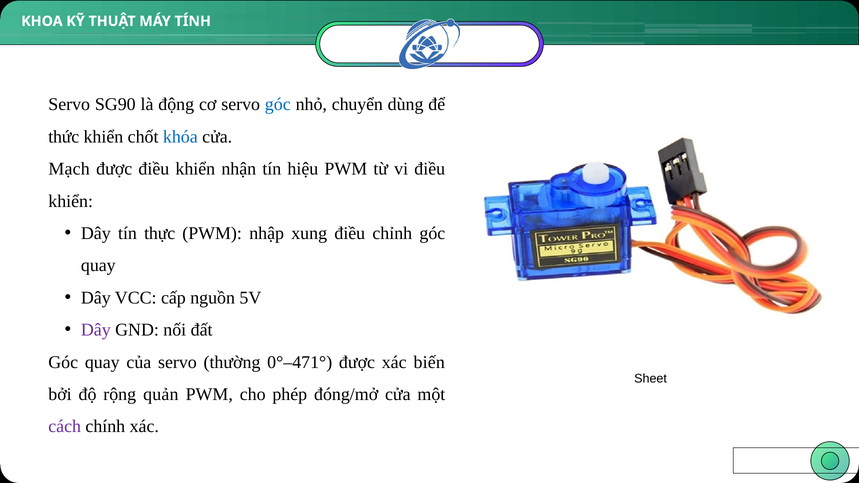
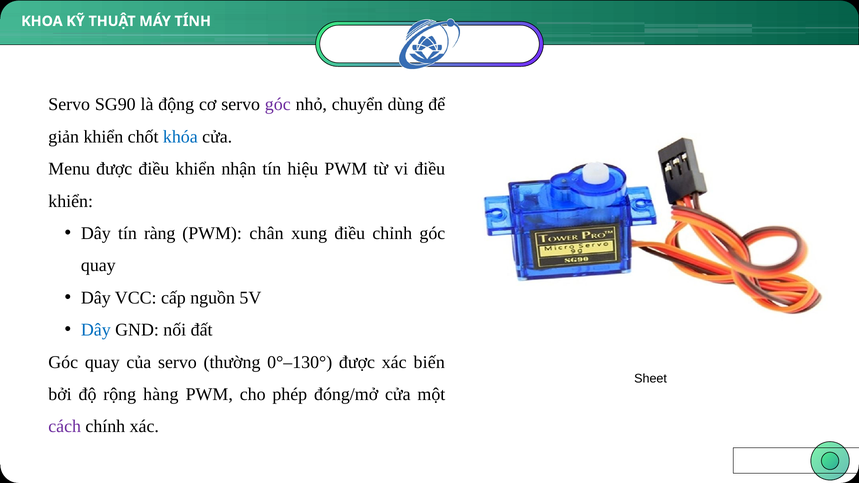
góc at (278, 105) colour: blue -> purple
thức: thức -> giản
Mạch: Mạch -> Menu
thực: thực -> ràng
nhập: nhập -> chân
Dây at (96, 330) colour: purple -> blue
0°–471°: 0°–471° -> 0°–130°
quản: quản -> hàng
